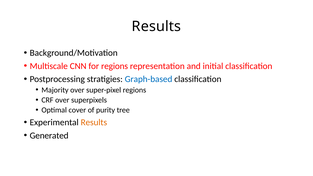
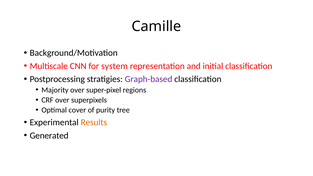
Results at (156, 26): Results -> Camille
for regions: regions -> system
Graph-based colour: blue -> purple
